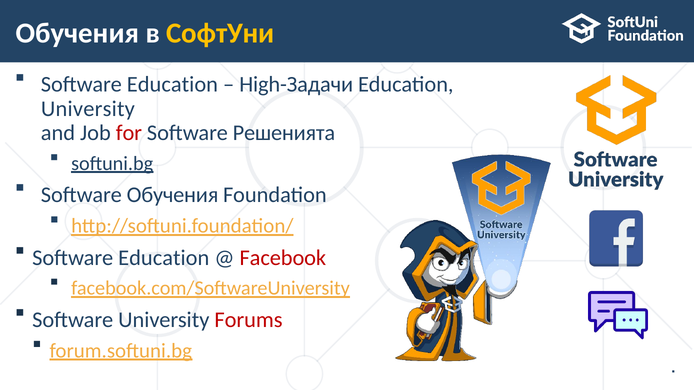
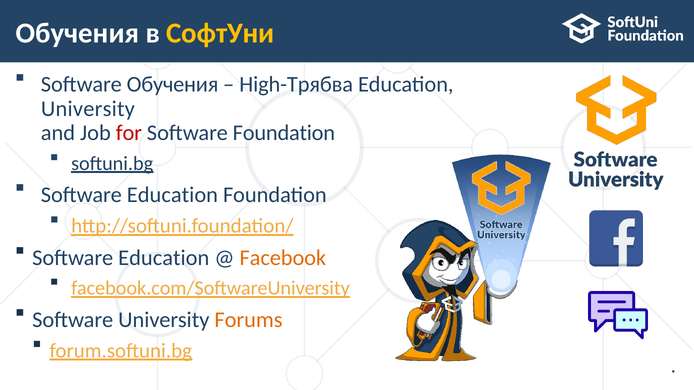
Education at (172, 85): Education -> Обучения
High-Задачи: High-Задачи -> High-Трябва
Software Решенията: Решенията -> Foundation
Обучения at (173, 195): Обучения -> Education
Facebook colour: red -> orange
Forums colour: red -> orange
